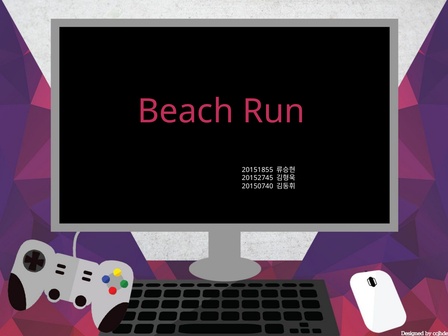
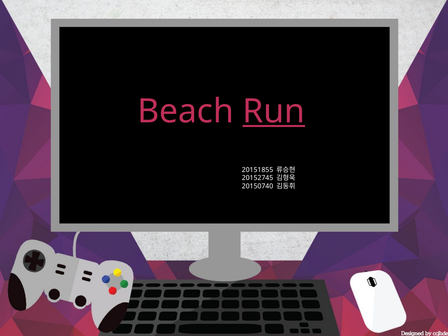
Run underline: none -> present
